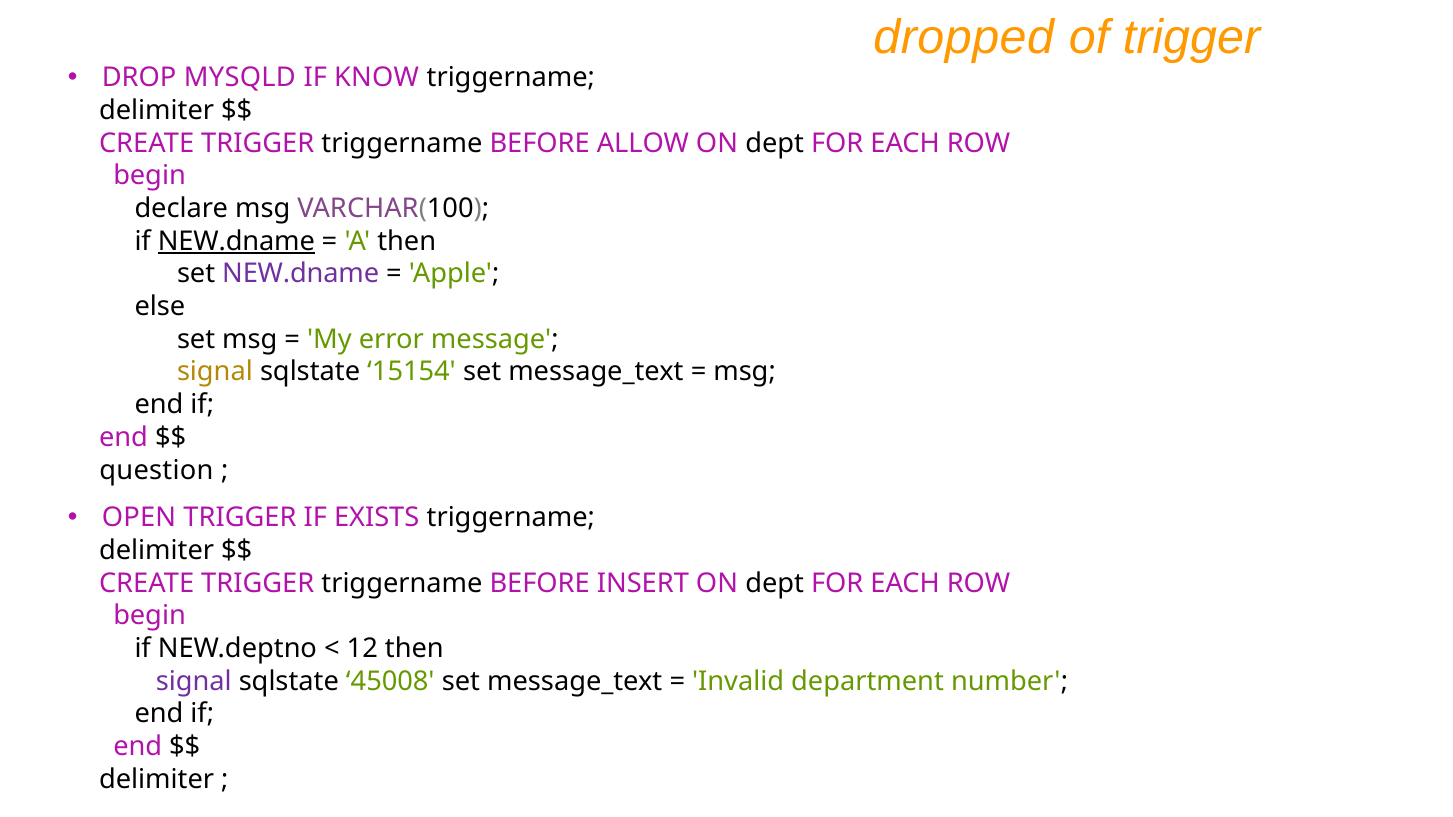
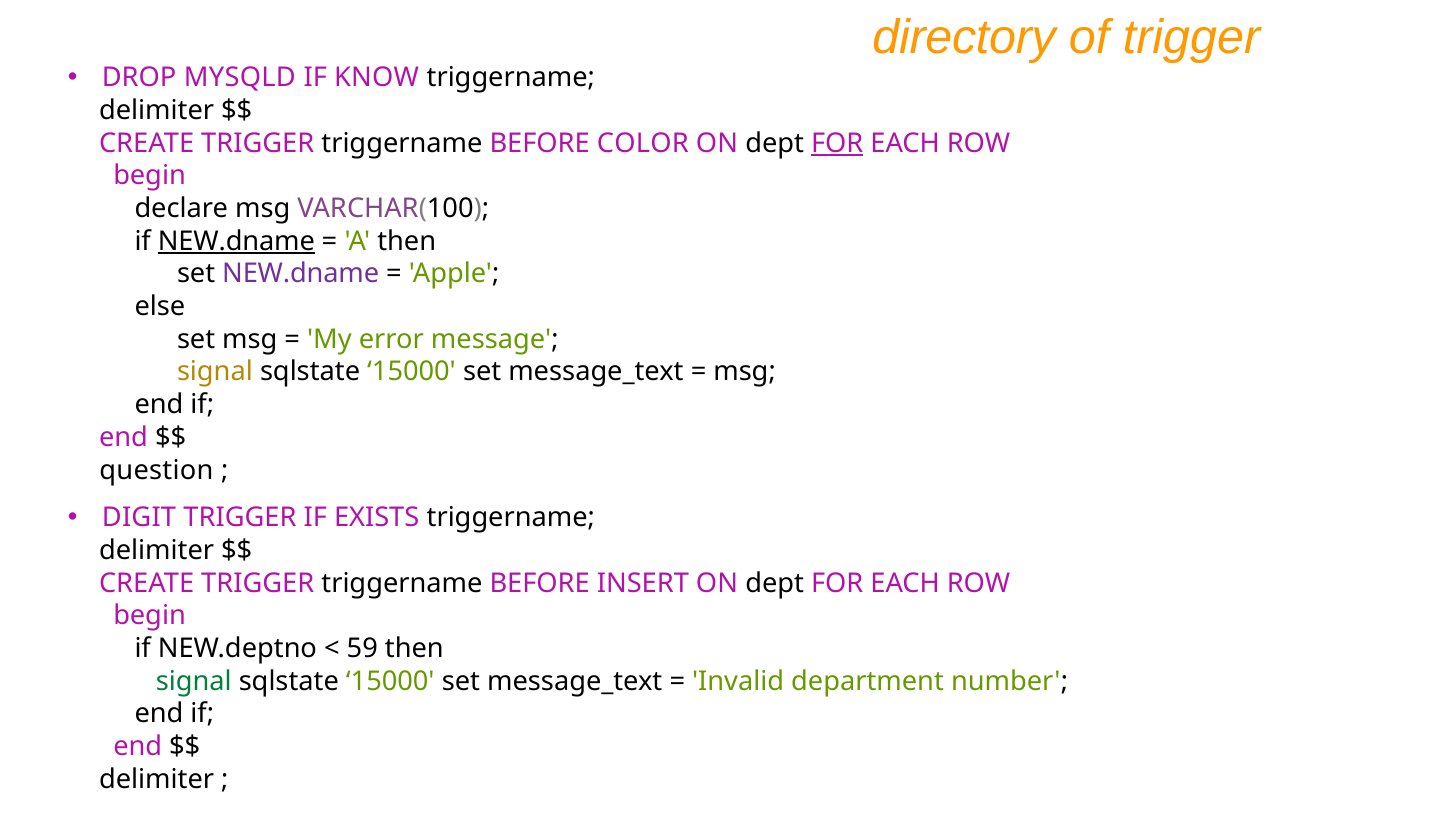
dropped: dropped -> directory
ALLOW: ALLOW -> COLOR
FOR at (837, 143) underline: none -> present
15154 at (412, 372): 15154 -> 15000
OPEN: OPEN -> DIGIT
12: 12 -> 59
signal at (194, 681) colour: purple -> green
45008 at (390, 681): 45008 -> 15000
